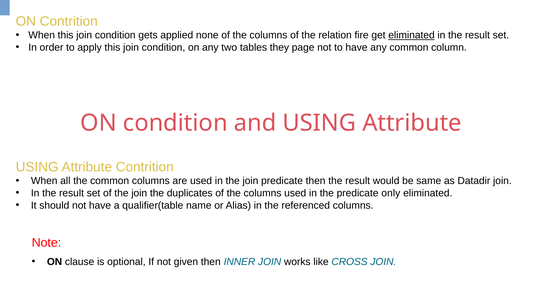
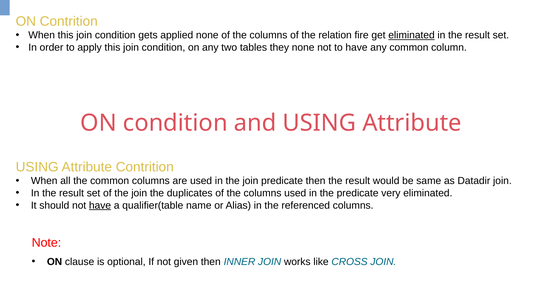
they page: page -> none
only: only -> very
have at (100, 205) underline: none -> present
